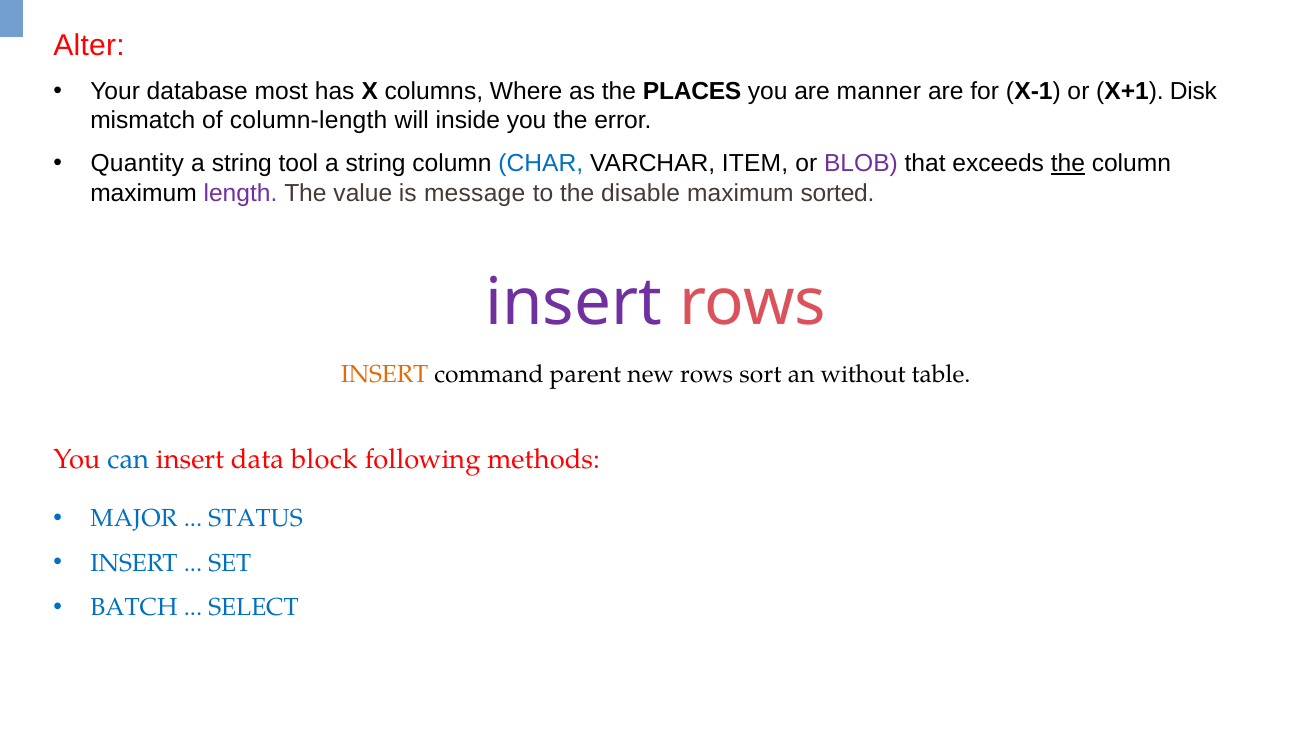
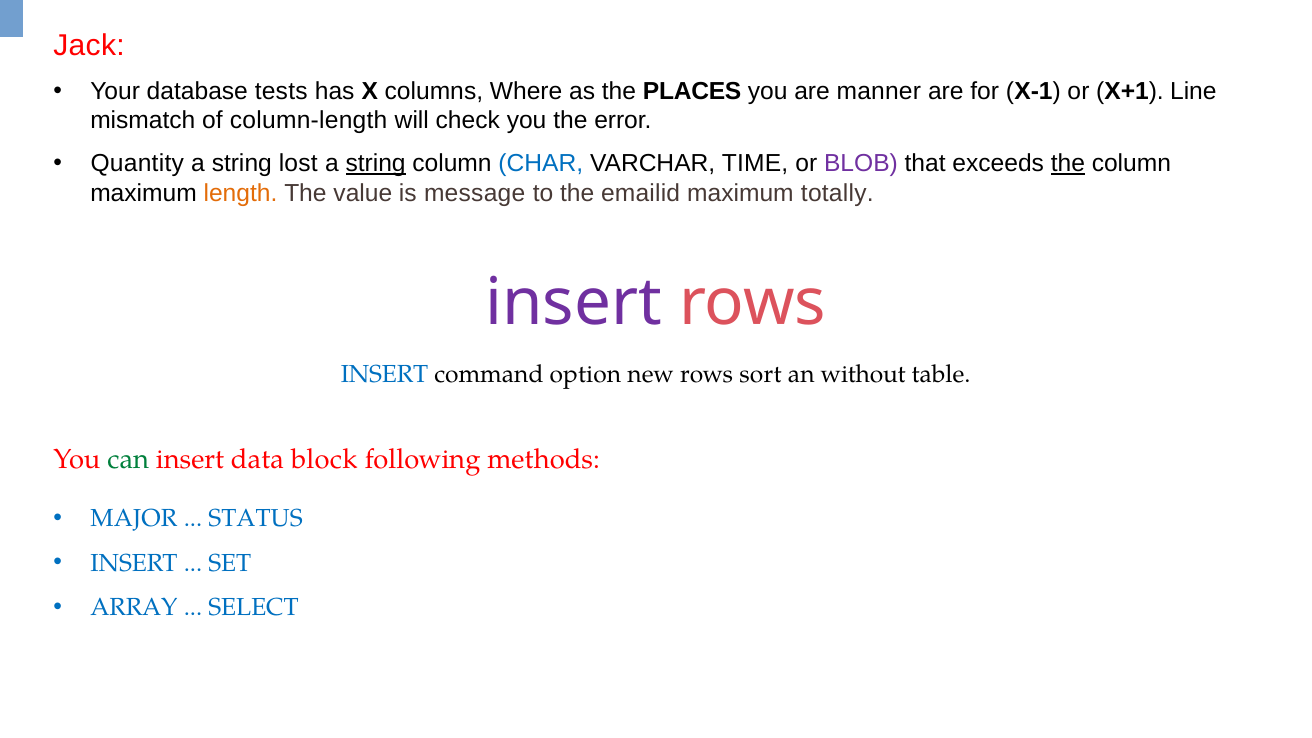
Alter: Alter -> Jack
most: most -> tests
Disk: Disk -> Line
inside: inside -> check
tool: tool -> lost
string at (376, 163) underline: none -> present
ITEM: ITEM -> TIME
length colour: purple -> orange
disable: disable -> emailid
sorted: sorted -> totally
INSERT at (385, 374) colour: orange -> blue
parent: parent -> option
can colour: blue -> green
BATCH: BATCH -> ARRAY
